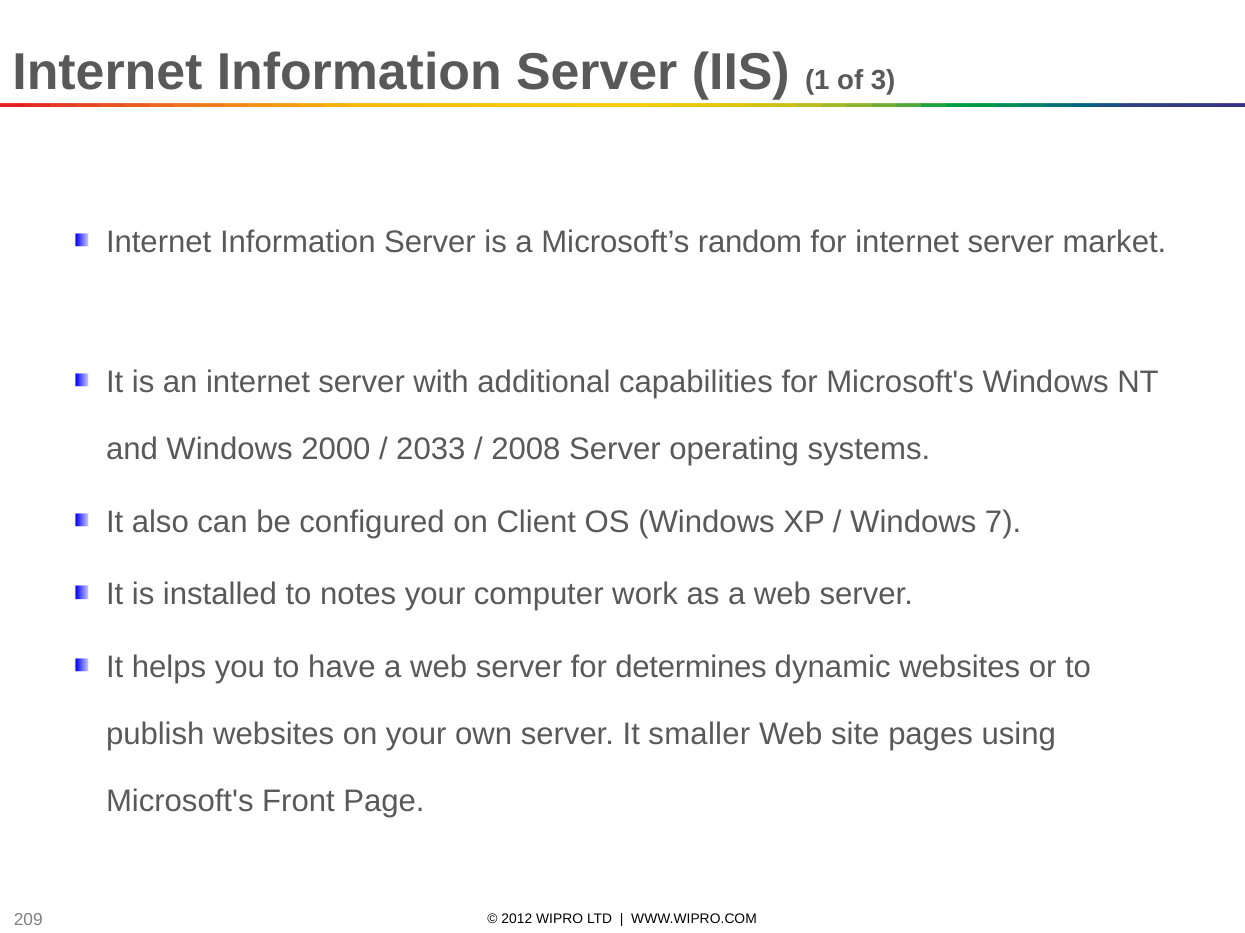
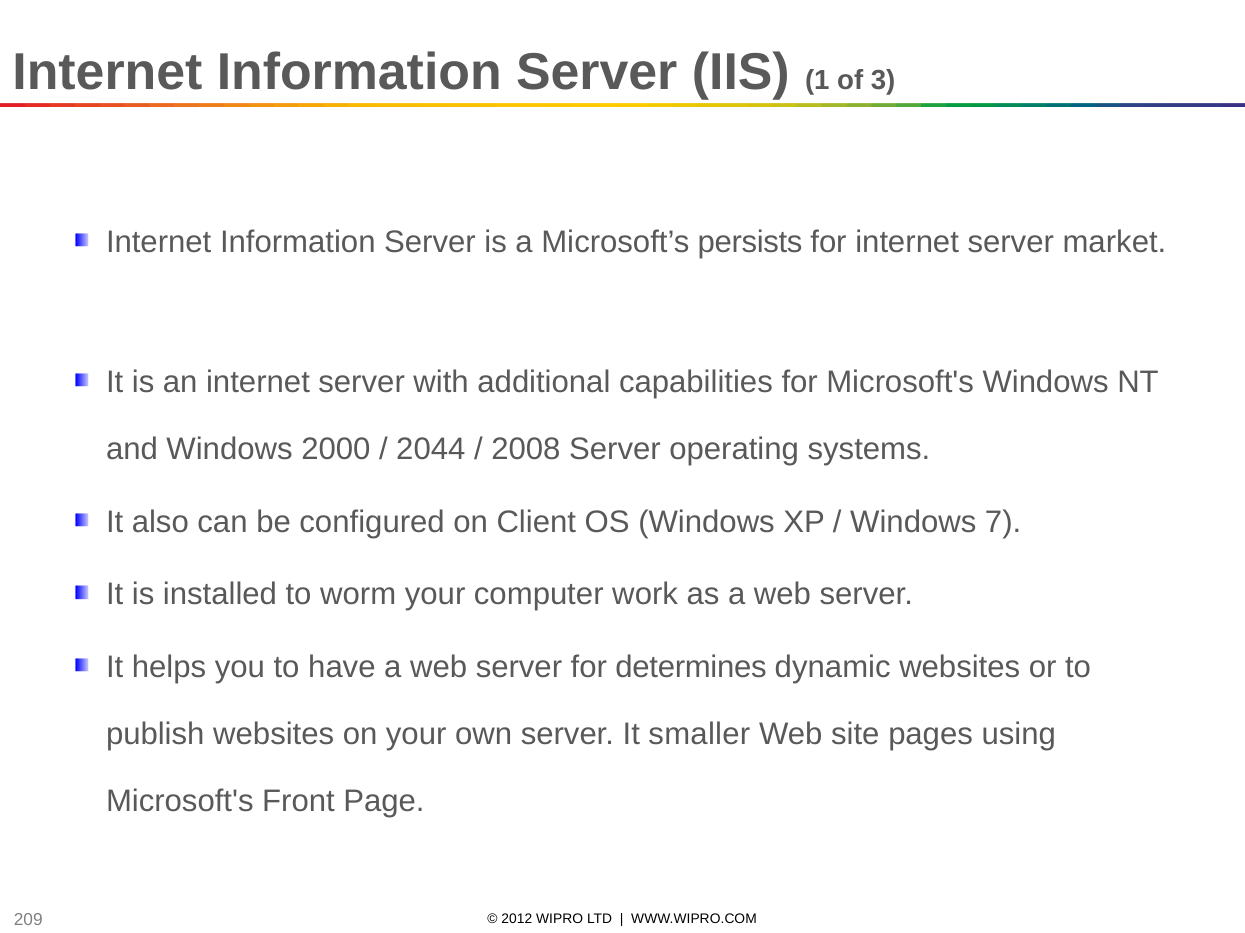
random: random -> persists
2033: 2033 -> 2044
notes: notes -> worm
